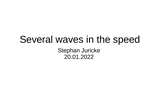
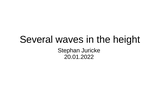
speed: speed -> height
